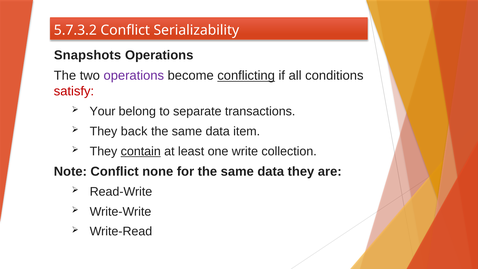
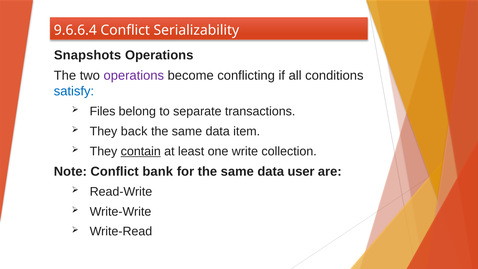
5.7.3.2: 5.7.3.2 -> 9.6.6.4
conflicting underline: present -> none
satisfy colour: red -> blue
Your: Your -> Files
none: none -> bank
data they: they -> user
